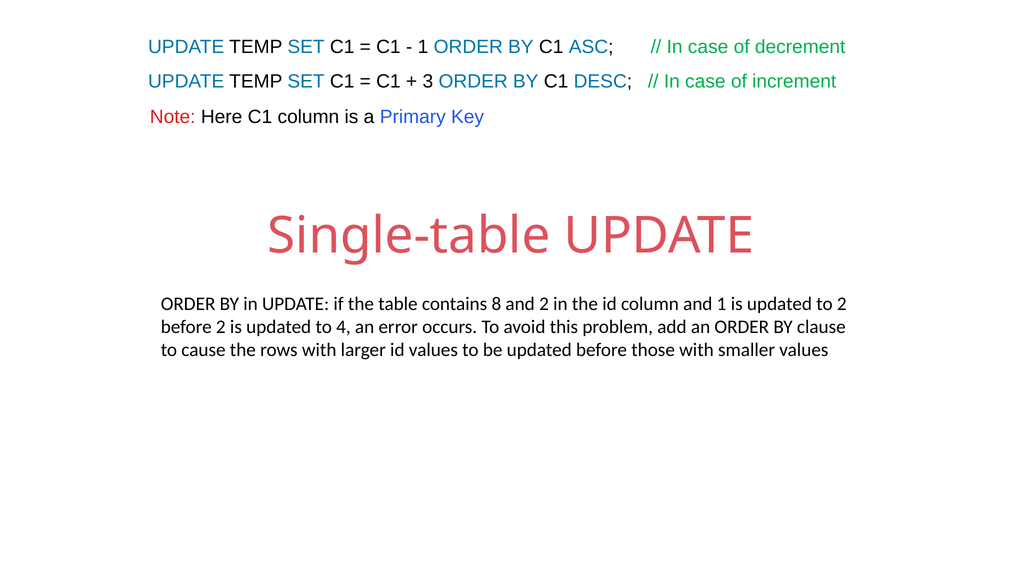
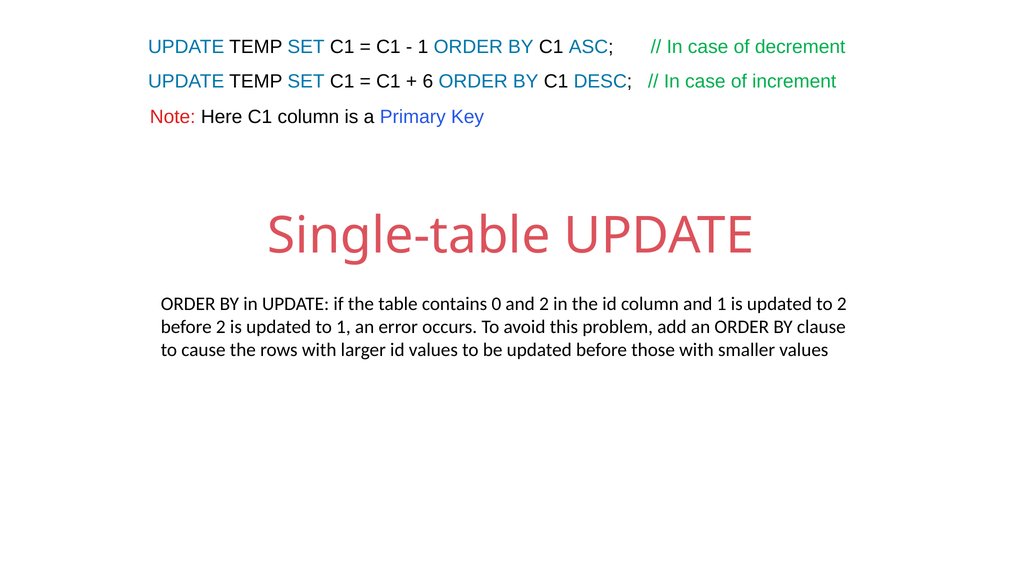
3: 3 -> 6
8: 8 -> 0
to 4: 4 -> 1
